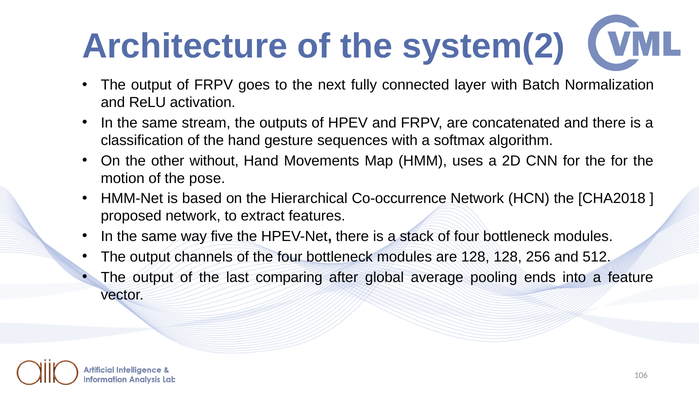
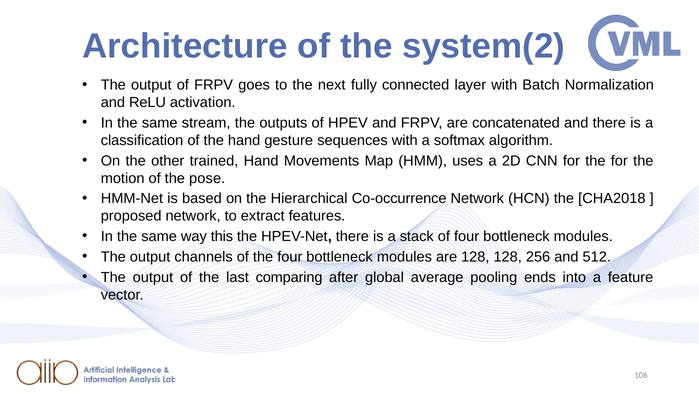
without: without -> trained
five: five -> this
